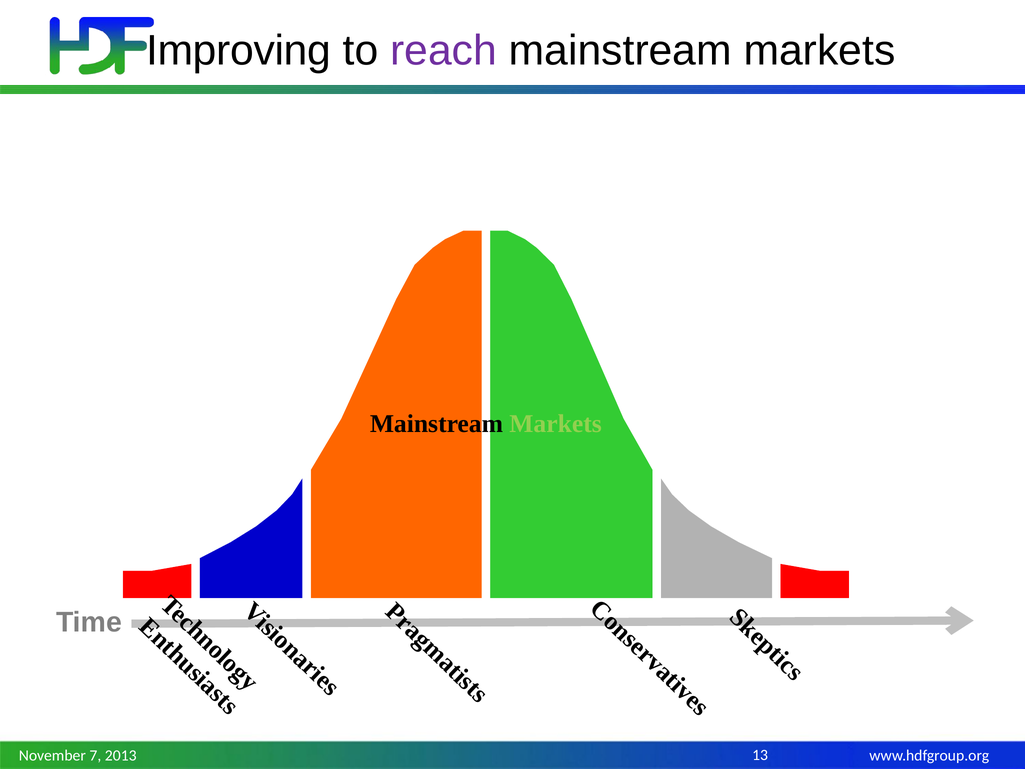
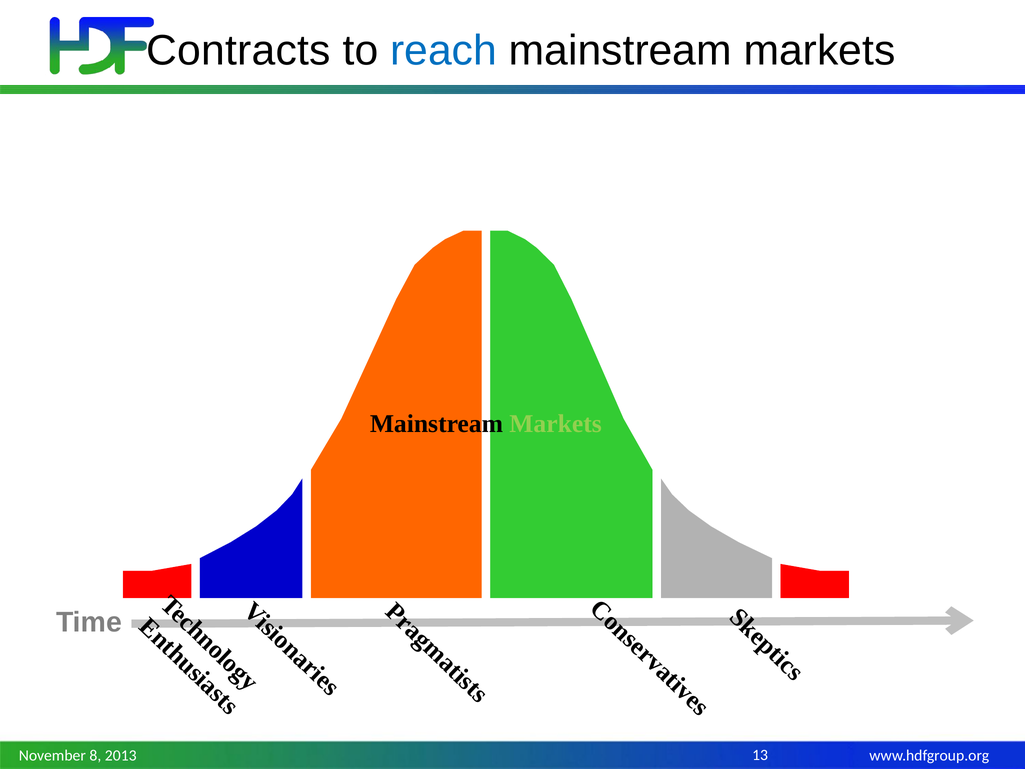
Improving: Improving -> Contracts
reach colour: purple -> blue
7: 7 -> 8
